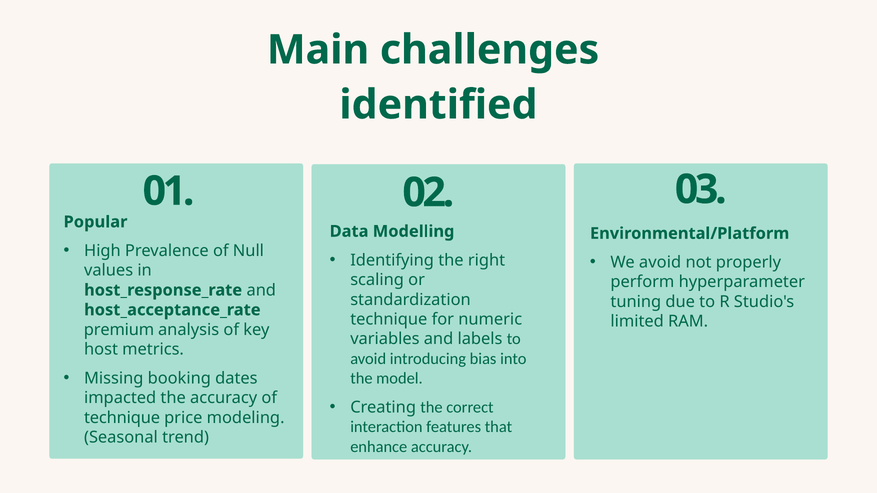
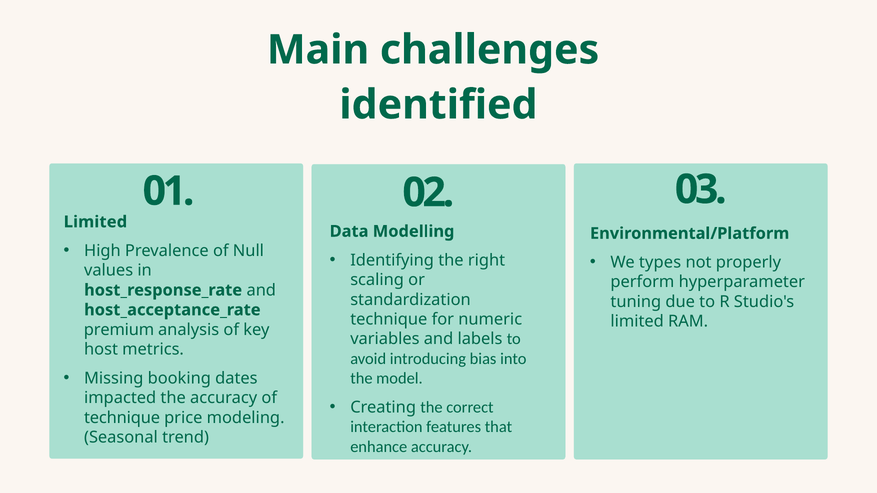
Popular at (95, 222): Popular -> Limited
We avoid: avoid -> types
